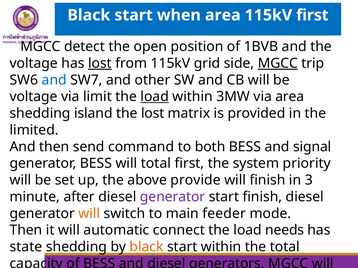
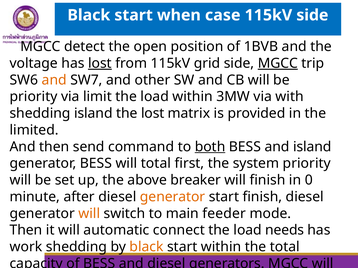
when area: area -> case
115kV first: first -> side
and at (54, 80) colour: blue -> orange
voltage at (34, 97): voltage -> priority
load at (155, 97) underline: present -> none
via area: area -> with
both underline: none -> present
and signal: signal -> island
above provide: provide -> breaker
3: 3 -> 0
generator at (173, 197) colour: purple -> orange
state at (26, 247): state -> work
